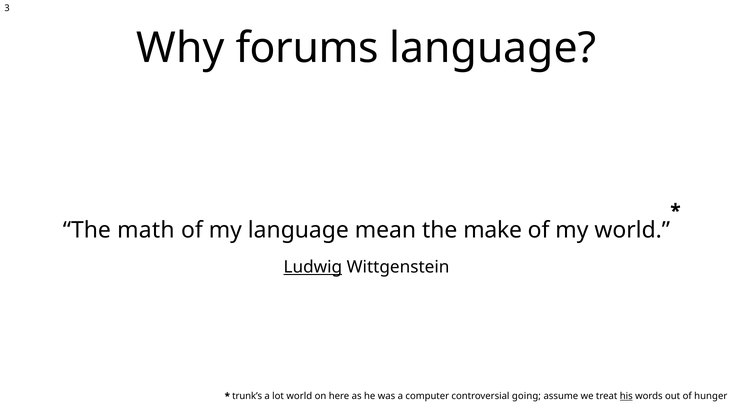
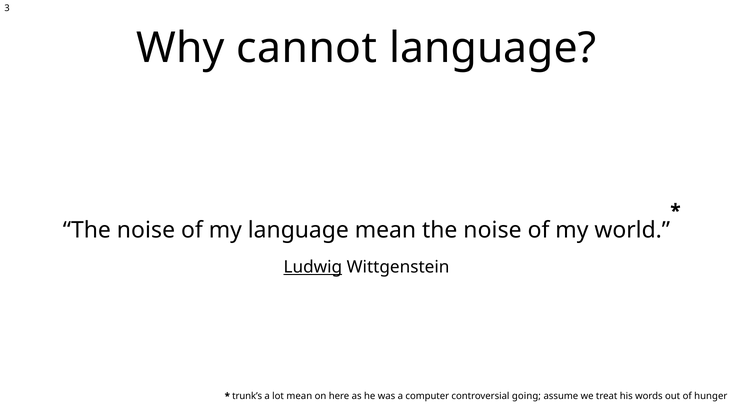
forums: forums -> cannot
math at (146, 230): math -> noise
mean the make: make -> noise
lot world: world -> mean
his underline: present -> none
